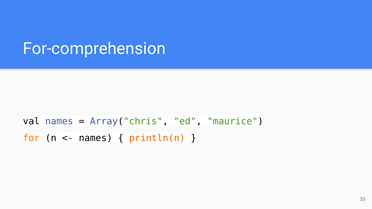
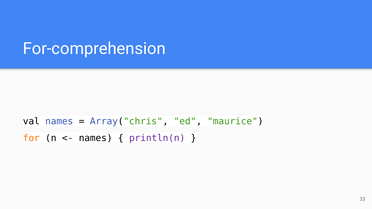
println(n colour: orange -> purple
